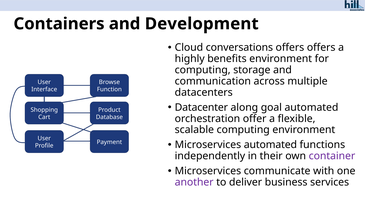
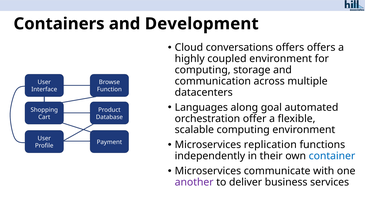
benefits: benefits -> coupled
Datacenter: Datacenter -> Languages
Microservices automated: automated -> replication
container colour: purple -> blue
